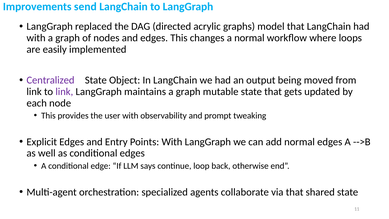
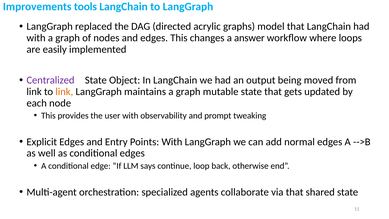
send: send -> tools
a normal: normal -> answer
link at (64, 92) colour: purple -> orange
